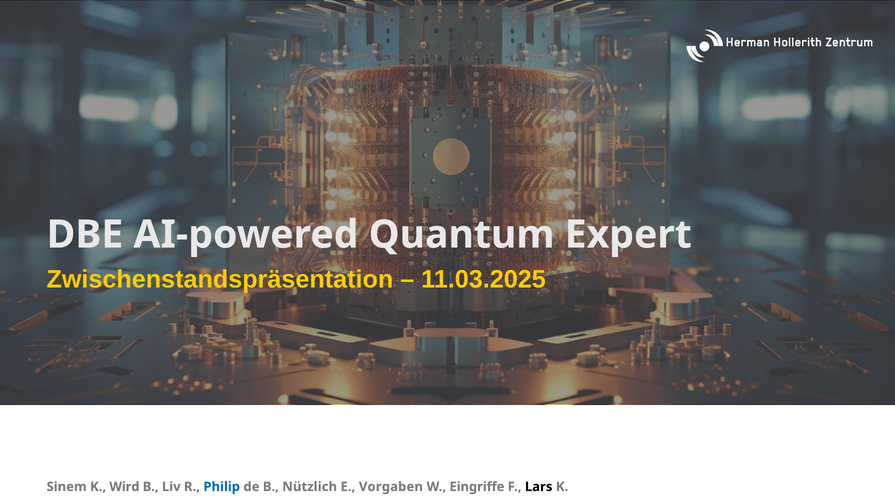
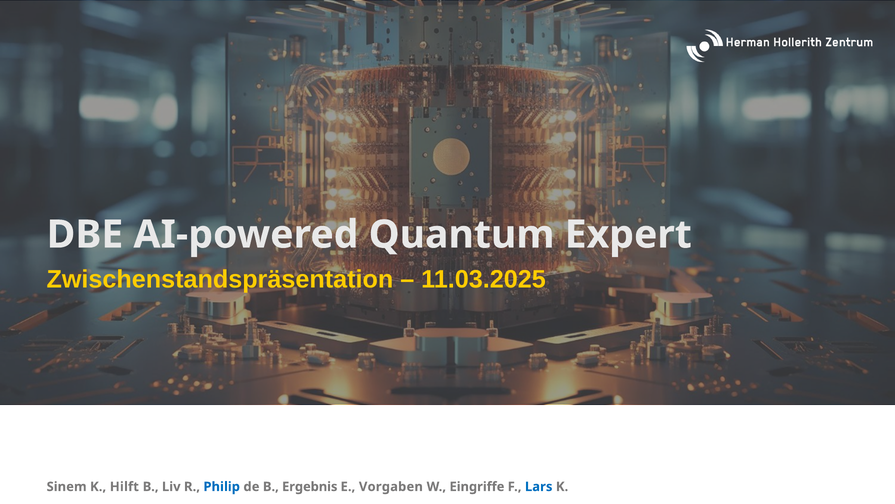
Wird: Wird -> Hilft
Nützlich: Nützlich -> Ergebnis
Lars colour: black -> blue
